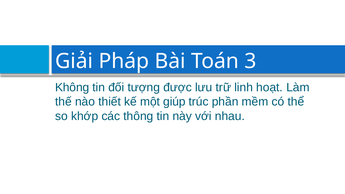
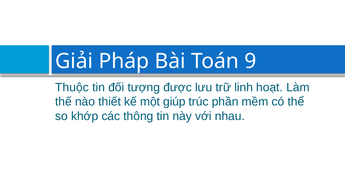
3: 3 -> 9
Không: Không -> Thuộc
